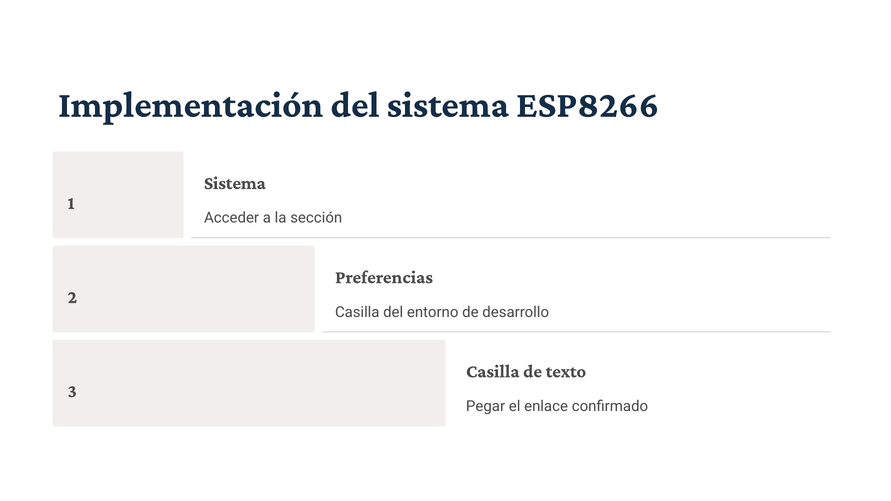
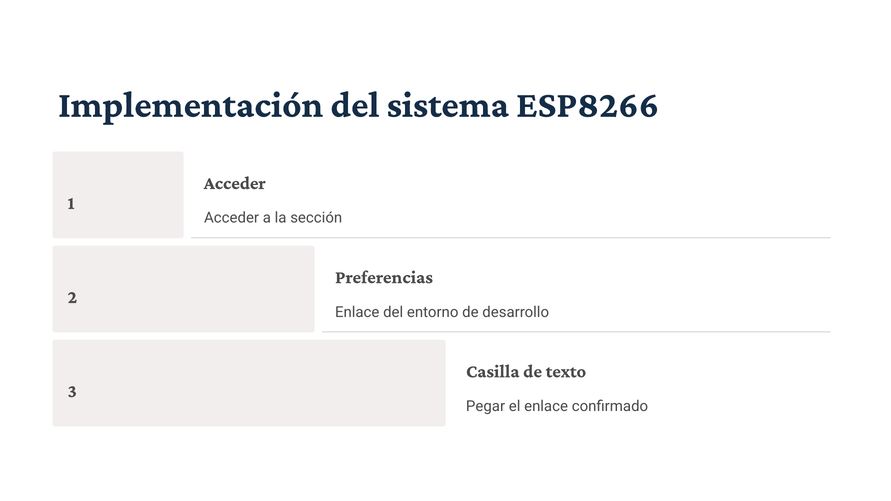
Sistema at (235, 183): Sistema -> Acceder
Casilla at (357, 312): Casilla -> Enlace
